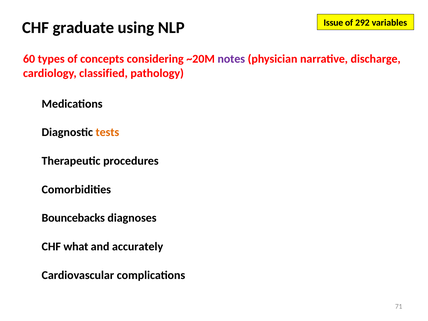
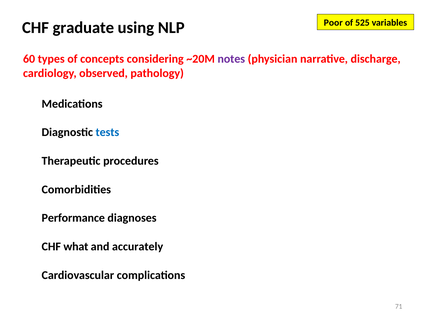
Issue: Issue -> Poor
292: 292 -> 525
classified: classified -> observed
tests colour: orange -> blue
Bouncebacks: Bouncebacks -> Performance
